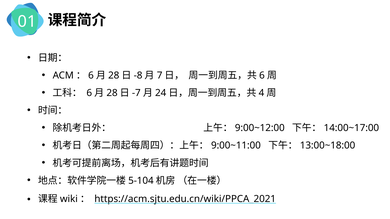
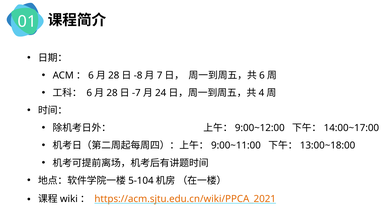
https://acm.sjtu.edu.cn/wiki/PPCA_2021 colour: black -> orange
